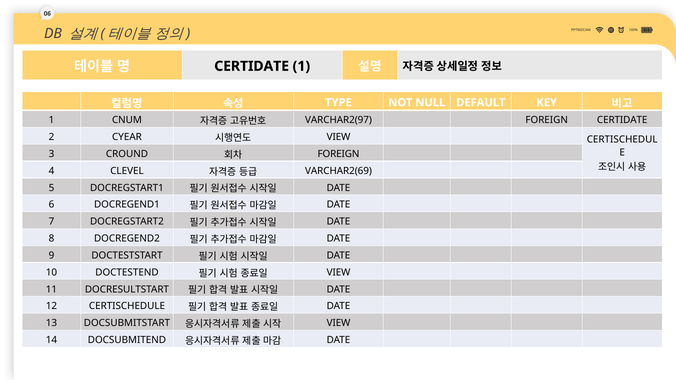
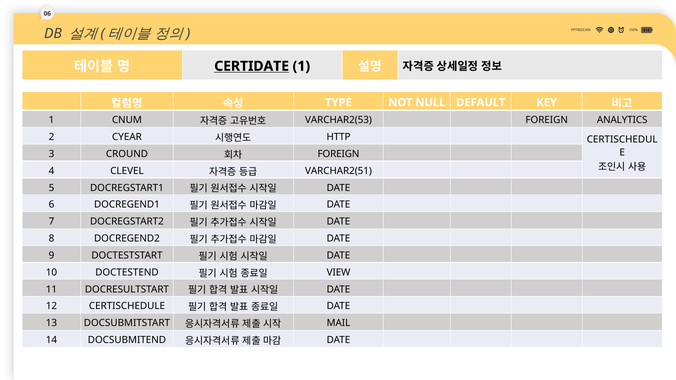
CERTIDATE at (252, 66) underline: none -> present
VARCHAR2(97: VARCHAR2(97 -> VARCHAR2(53
FOREIGN CERTIDATE: CERTIDATE -> ANALYTICS
VIEW at (339, 137): VIEW -> HTTP
VARCHAR2(69: VARCHAR2(69 -> VARCHAR2(51
VIEW at (339, 323): VIEW -> MAIL
